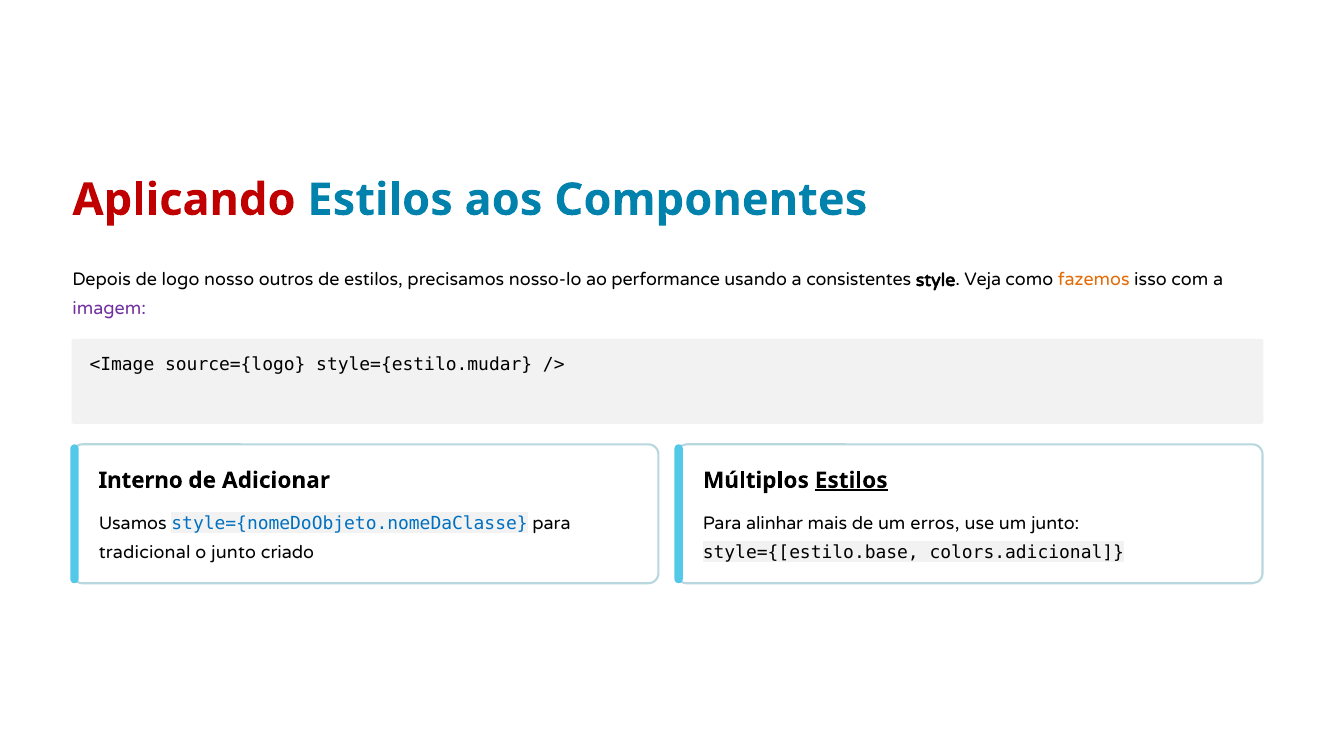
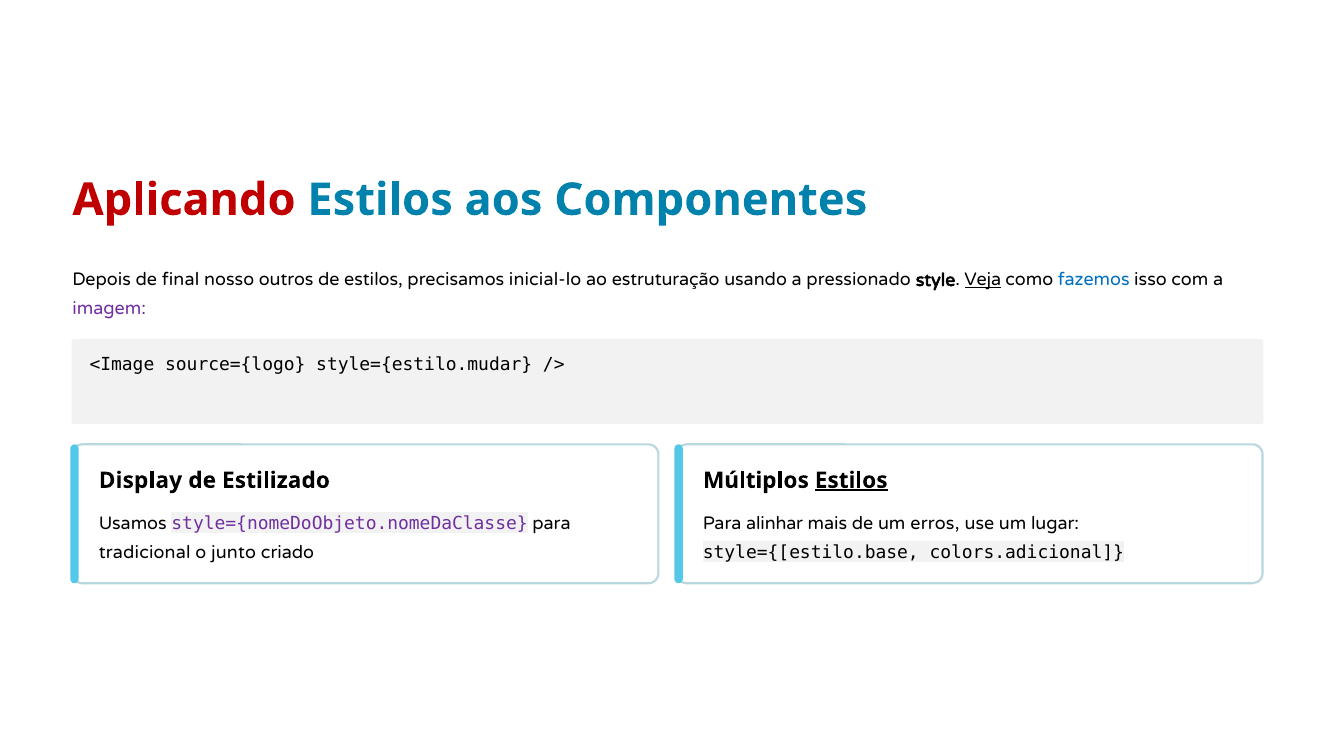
logo: logo -> final
nosso-lo: nosso-lo -> inicial-lo
performance: performance -> estruturação
consistentes: consistentes -> pressionado
Veja underline: none -> present
fazemos colour: orange -> blue
Interno: Interno -> Display
Adicionar: Adicionar -> Estilizado
um junto: junto -> lugar
style={nomeDoObjeto.nomeDaClasse colour: blue -> purple
